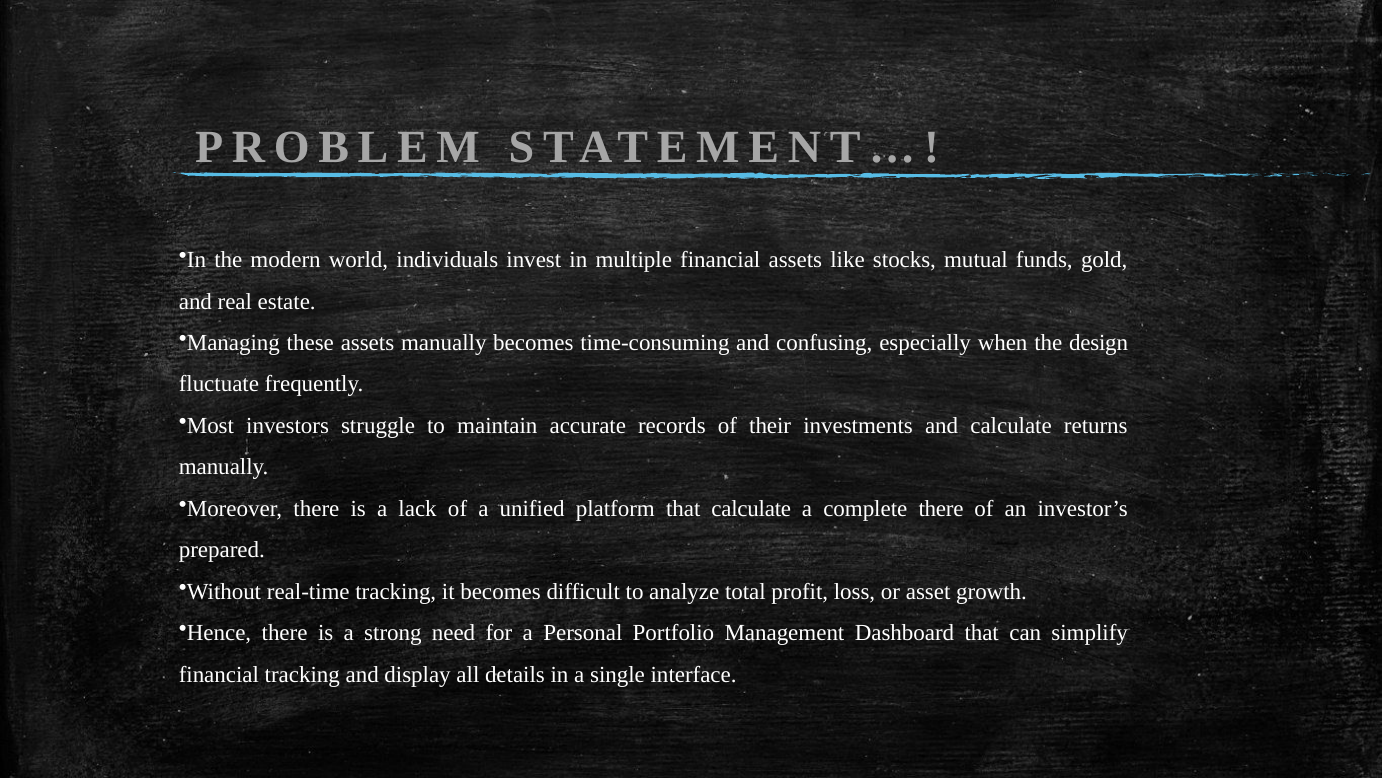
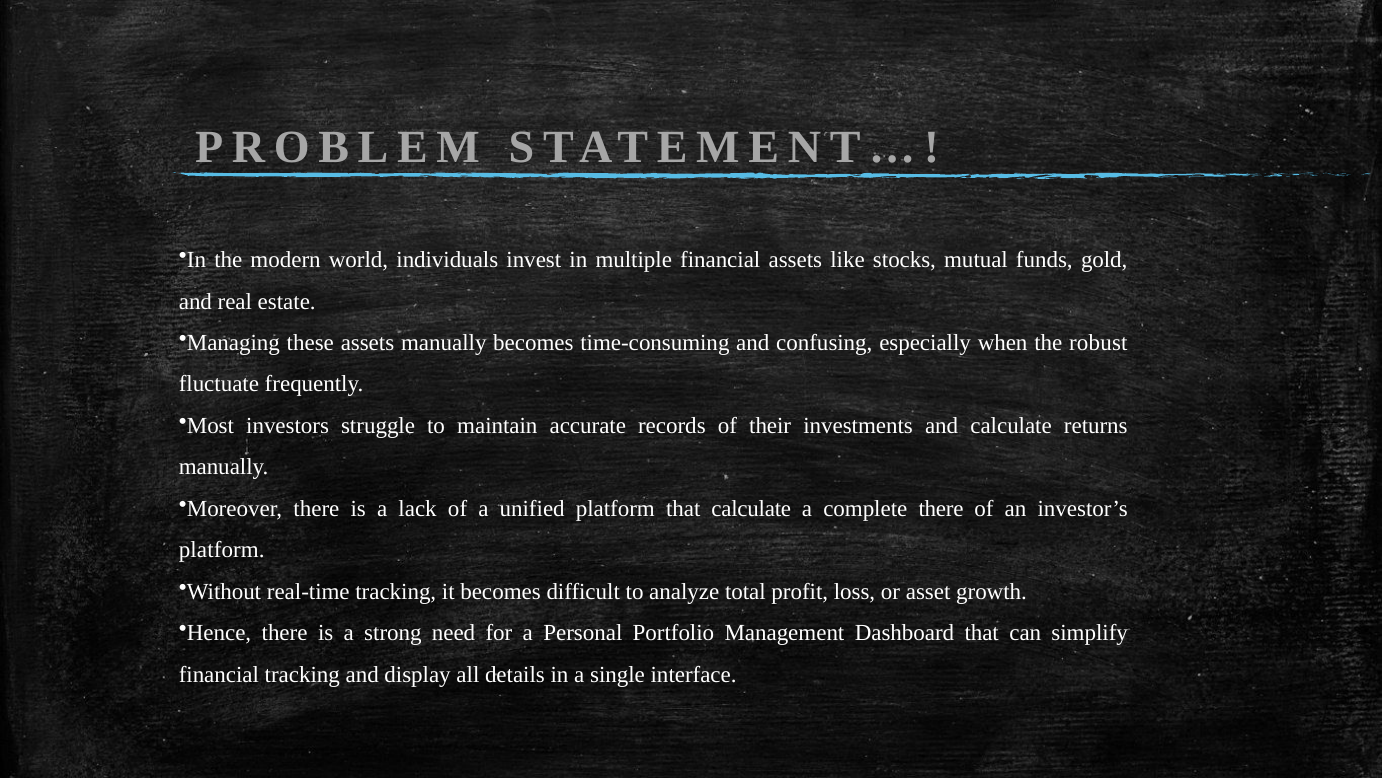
design: design -> robust
prepared at (222, 550): prepared -> platform
